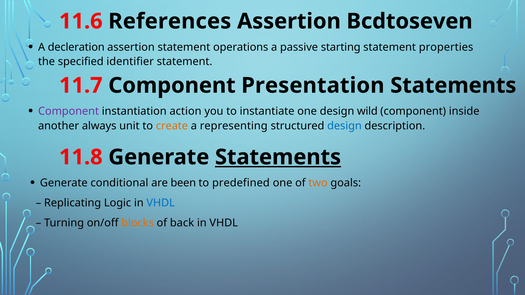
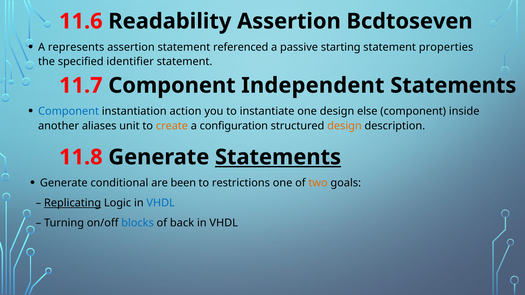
References: References -> Readability
decleration: decleration -> represents
operations: operations -> referenced
Presentation: Presentation -> Independent
Component at (69, 111) colour: purple -> blue
wild: wild -> else
always: always -> aliases
representing: representing -> configuration
design at (344, 126) colour: blue -> orange
predefined: predefined -> restrictions
Replicating underline: none -> present
blocks colour: orange -> blue
